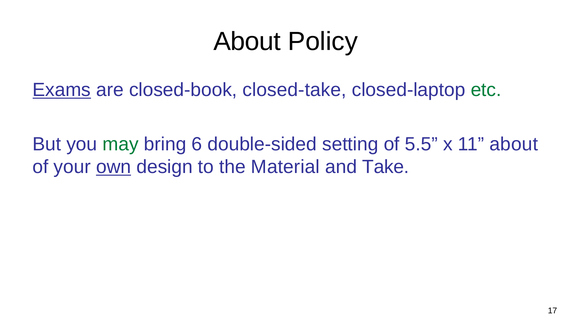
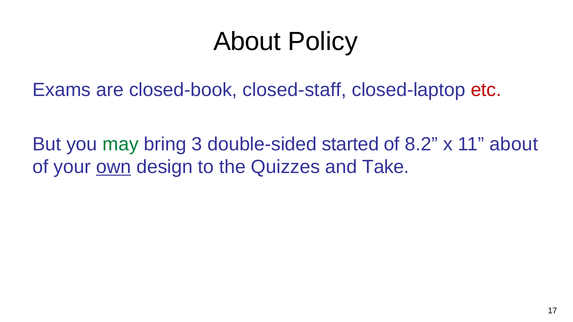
Exams underline: present -> none
closed-take: closed-take -> closed-staff
etc colour: green -> red
6: 6 -> 3
setting: setting -> started
5.5: 5.5 -> 8.2
Material: Material -> Quizzes
